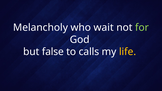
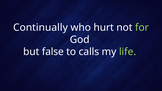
Melancholy: Melancholy -> Continually
wait: wait -> hurt
life colour: yellow -> light green
